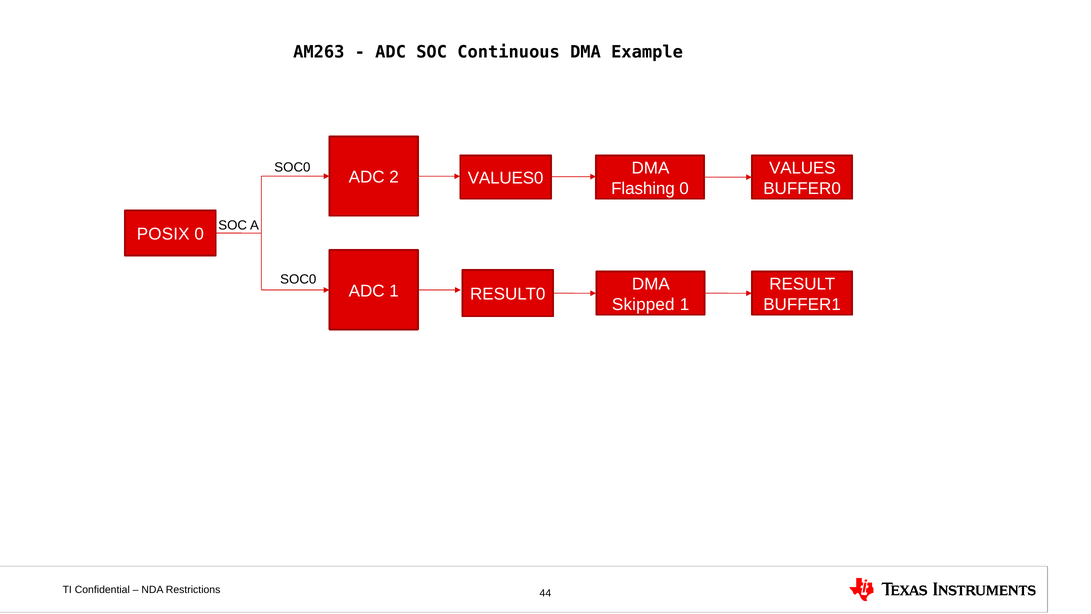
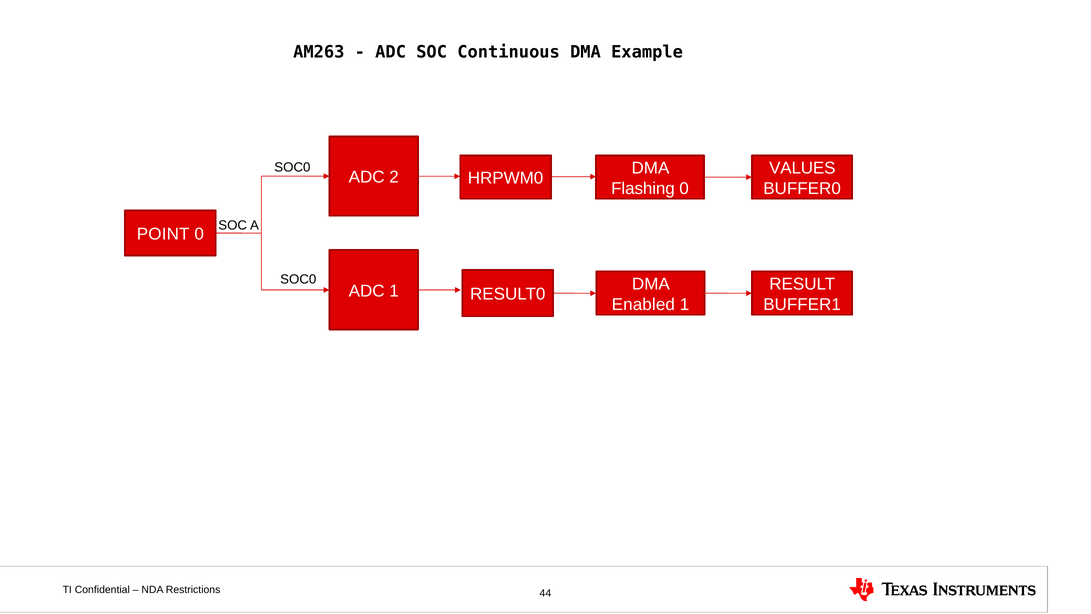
VALUES0: VALUES0 -> HRPWM0
POSIX: POSIX -> POINT
Skipped: Skipped -> Enabled
